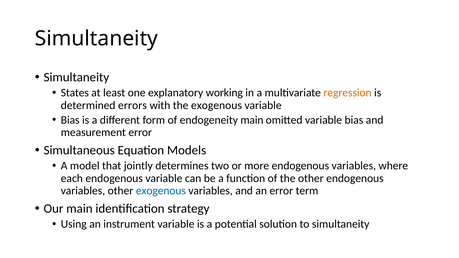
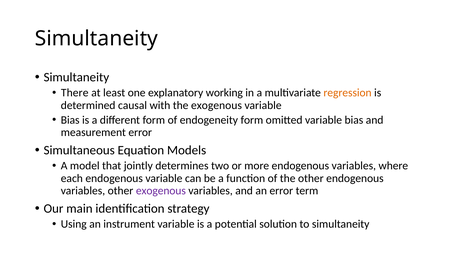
States: States -> There
errors: errors -> causal
endogeneity main: main -> form
exogenous at (161, 191) colour: blue -> purple
